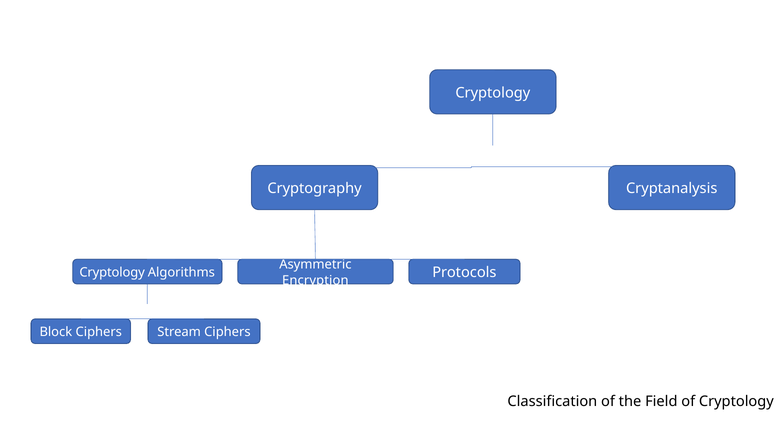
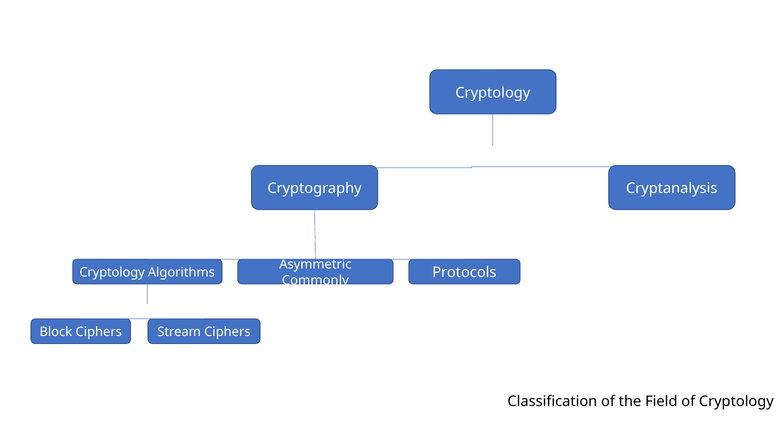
Encryption: Encryption -> Commonly
